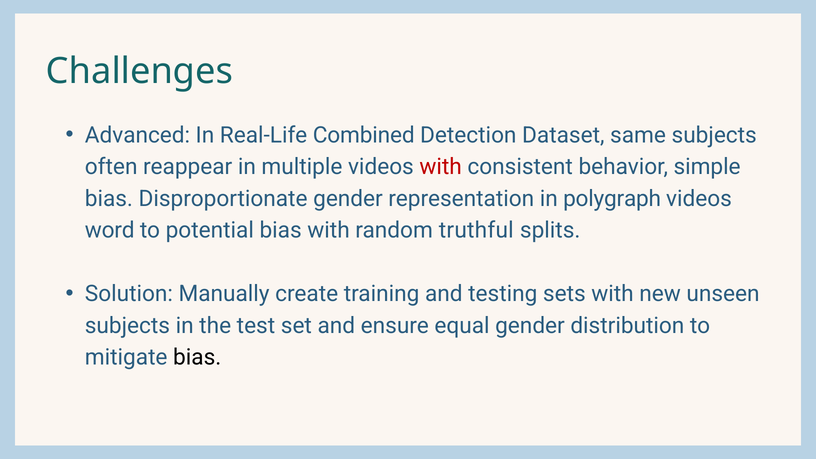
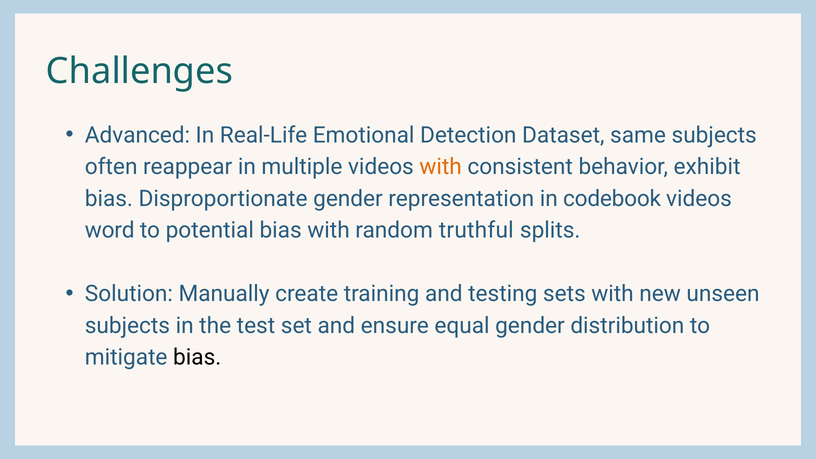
Combined: Combined -> Emotional
with at (441, 167) colour: red -> orange
simple: simple -> exhibit
polygraph: polygraph -> codebook
